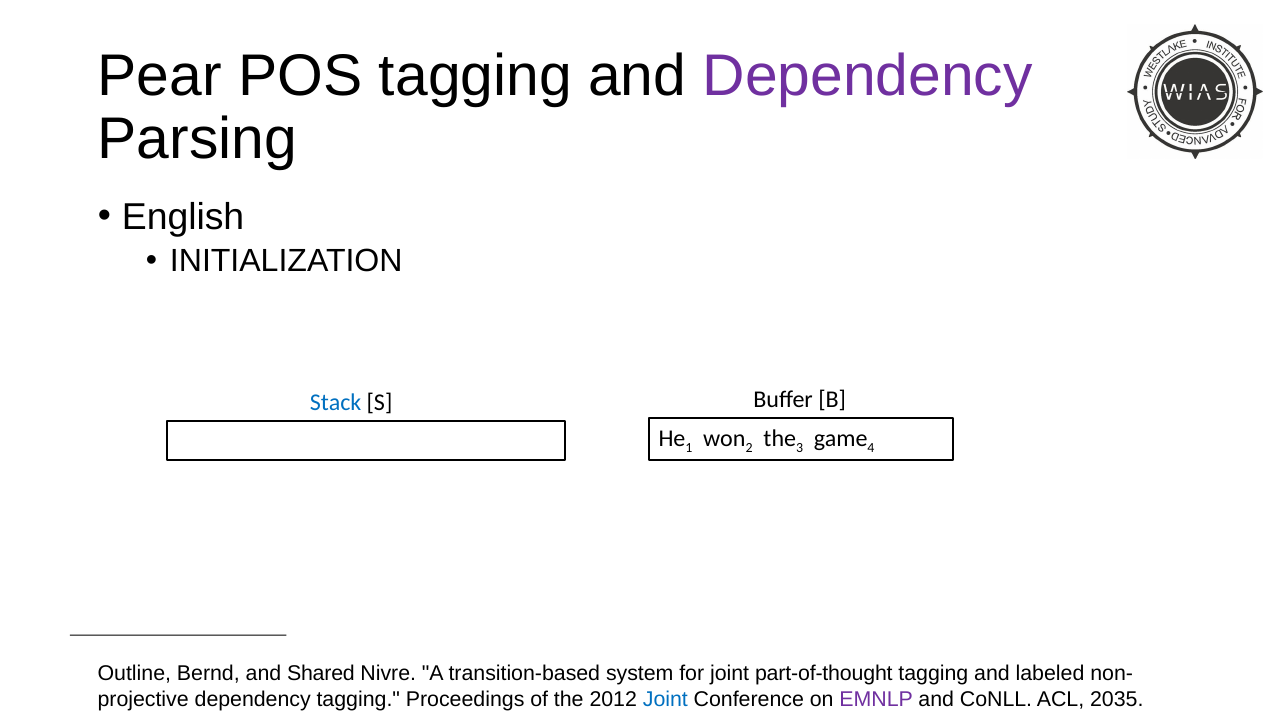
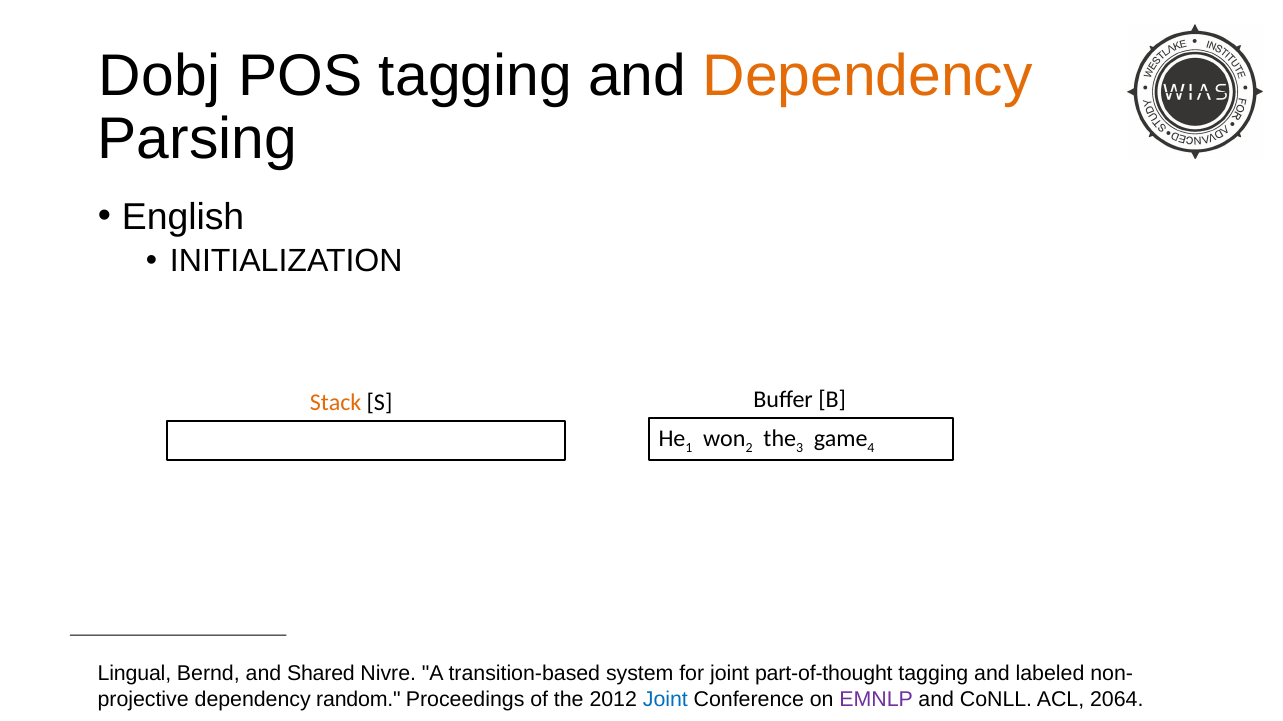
Pear: Pear -> Dobj
Dependency at (868, 76) colour: purple -> orange
Stack colour: blue -> orange
Outline: Outline -> Lingual
dependency tagging: tagging -> random
2035: 2035 -> 2064
